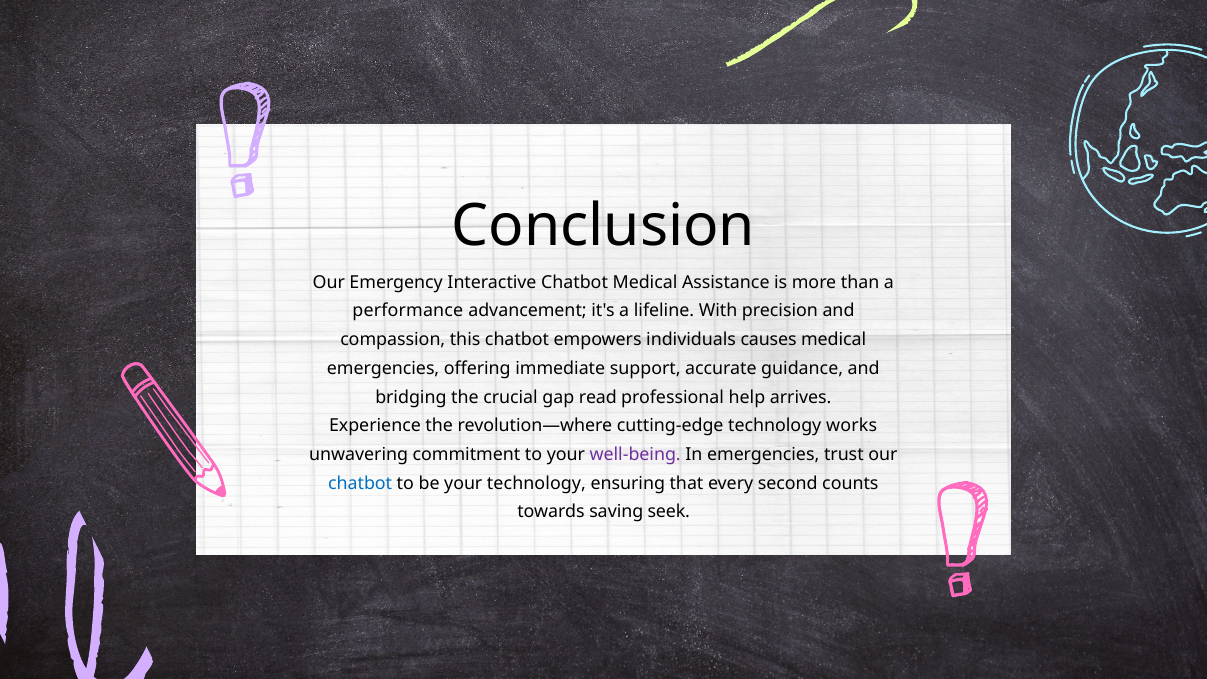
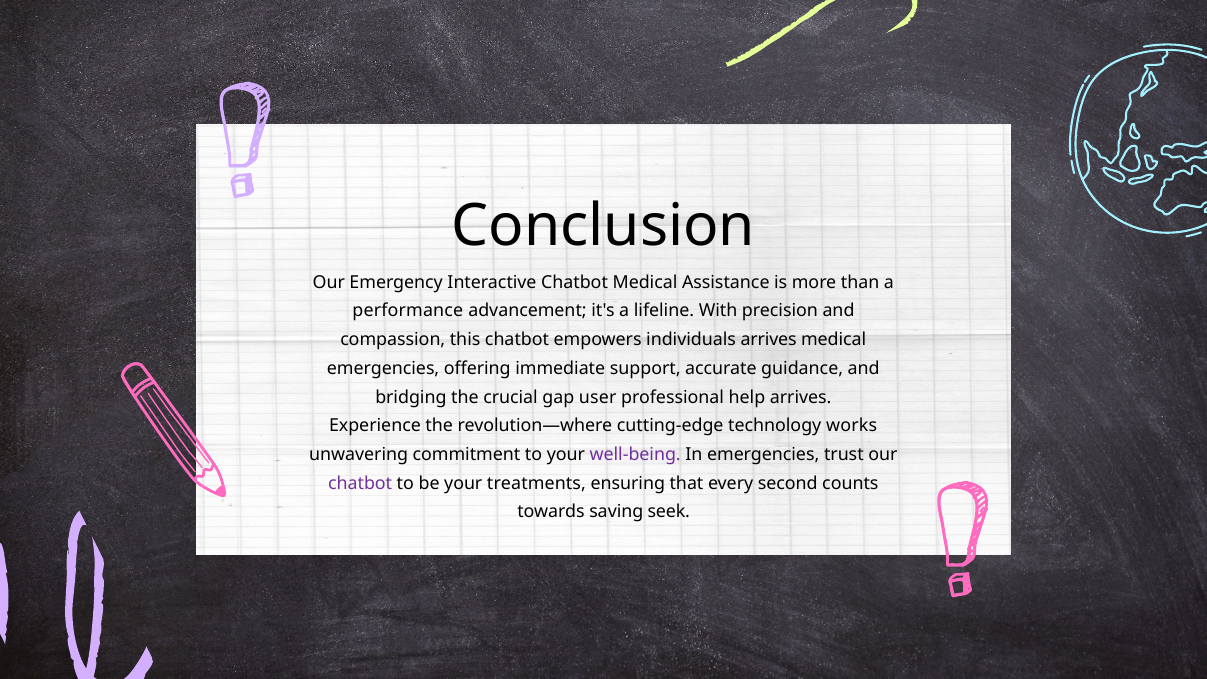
individuals causes: causes -> arrives
read: read -> user
chatbot at (360, 483) colour: blue -> purple
your technology: technology -> treatments
